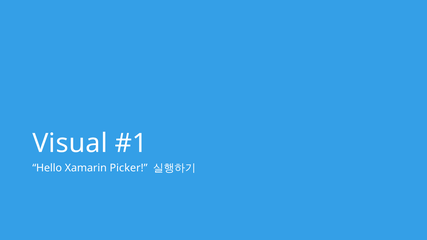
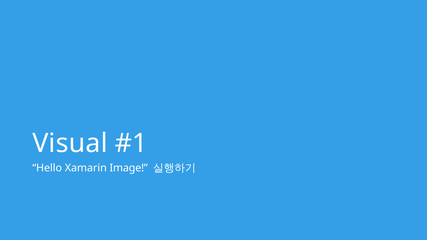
Picker: Picker -> Image
